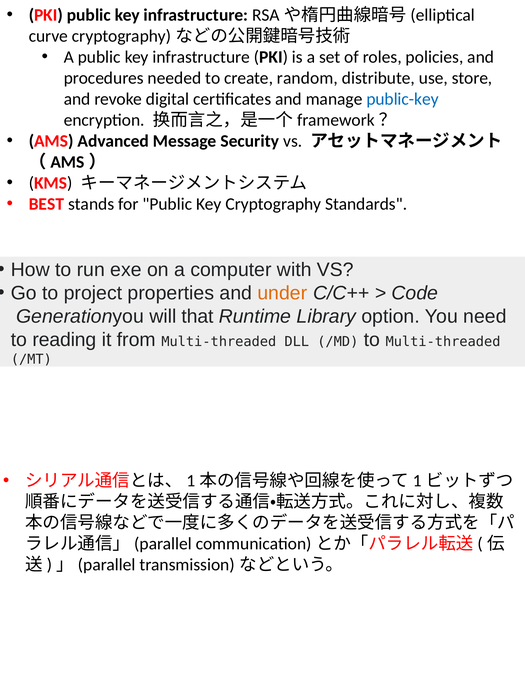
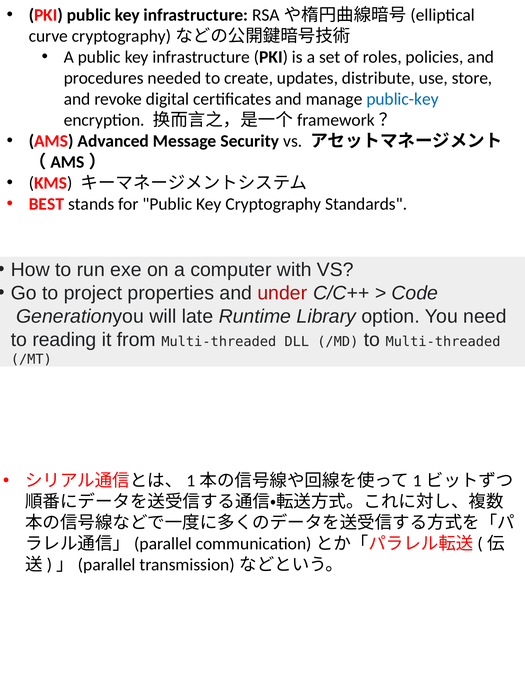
random: random -> updates
under colour: orange -> red
that: that -> late
